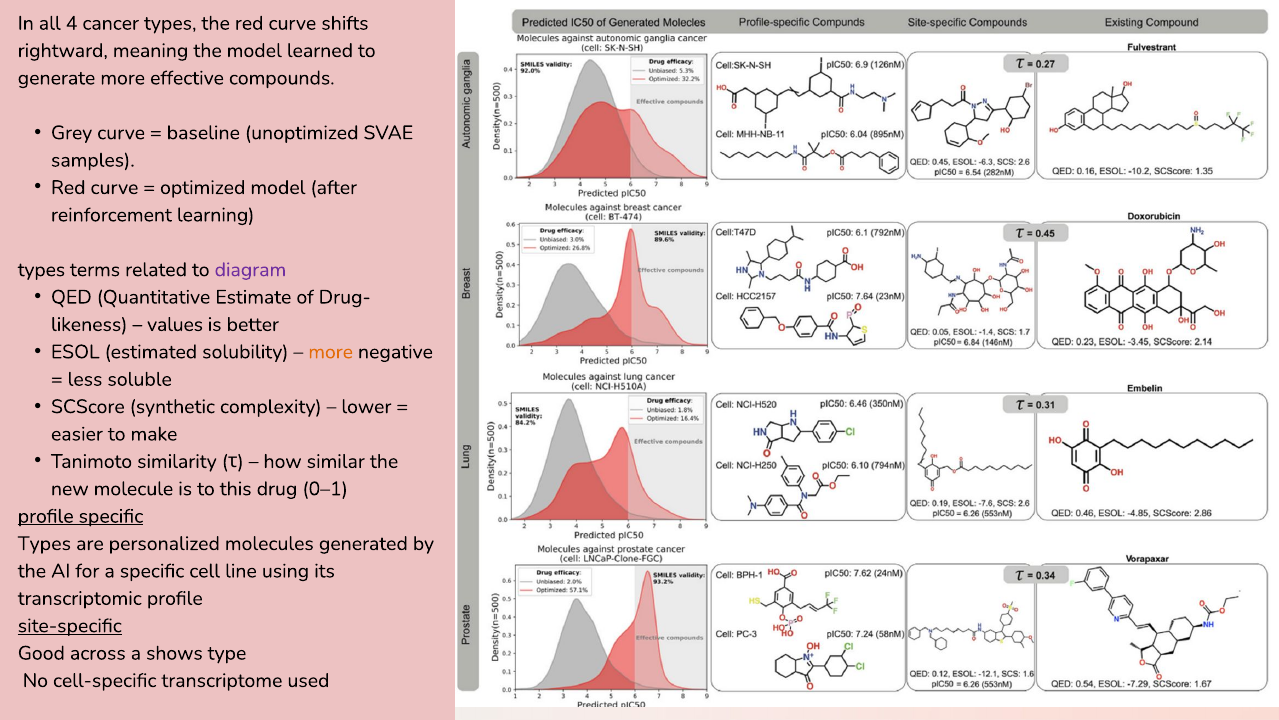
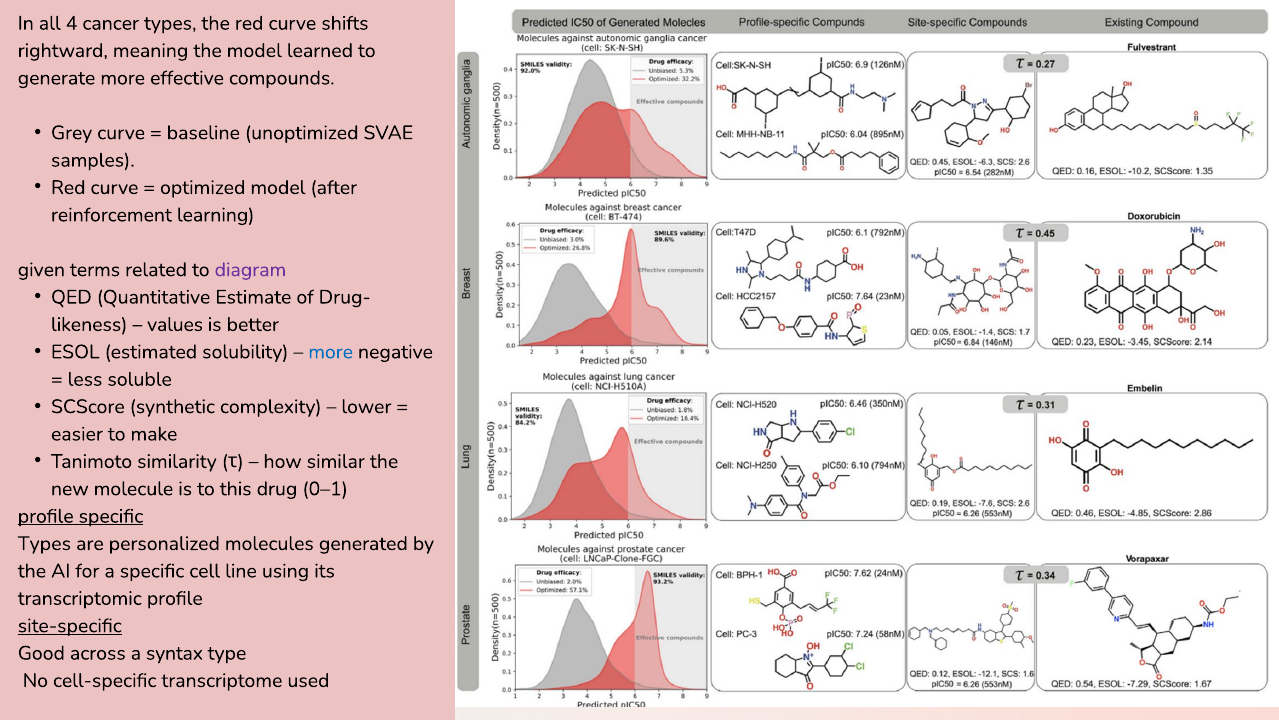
types at (41, 270): types -> given
more at (331, 352) colour: orange -> blue
shows: shows -> syntax
